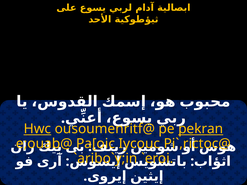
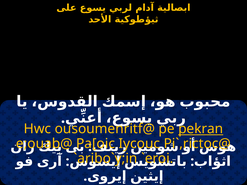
Hwc underline: present -> none
